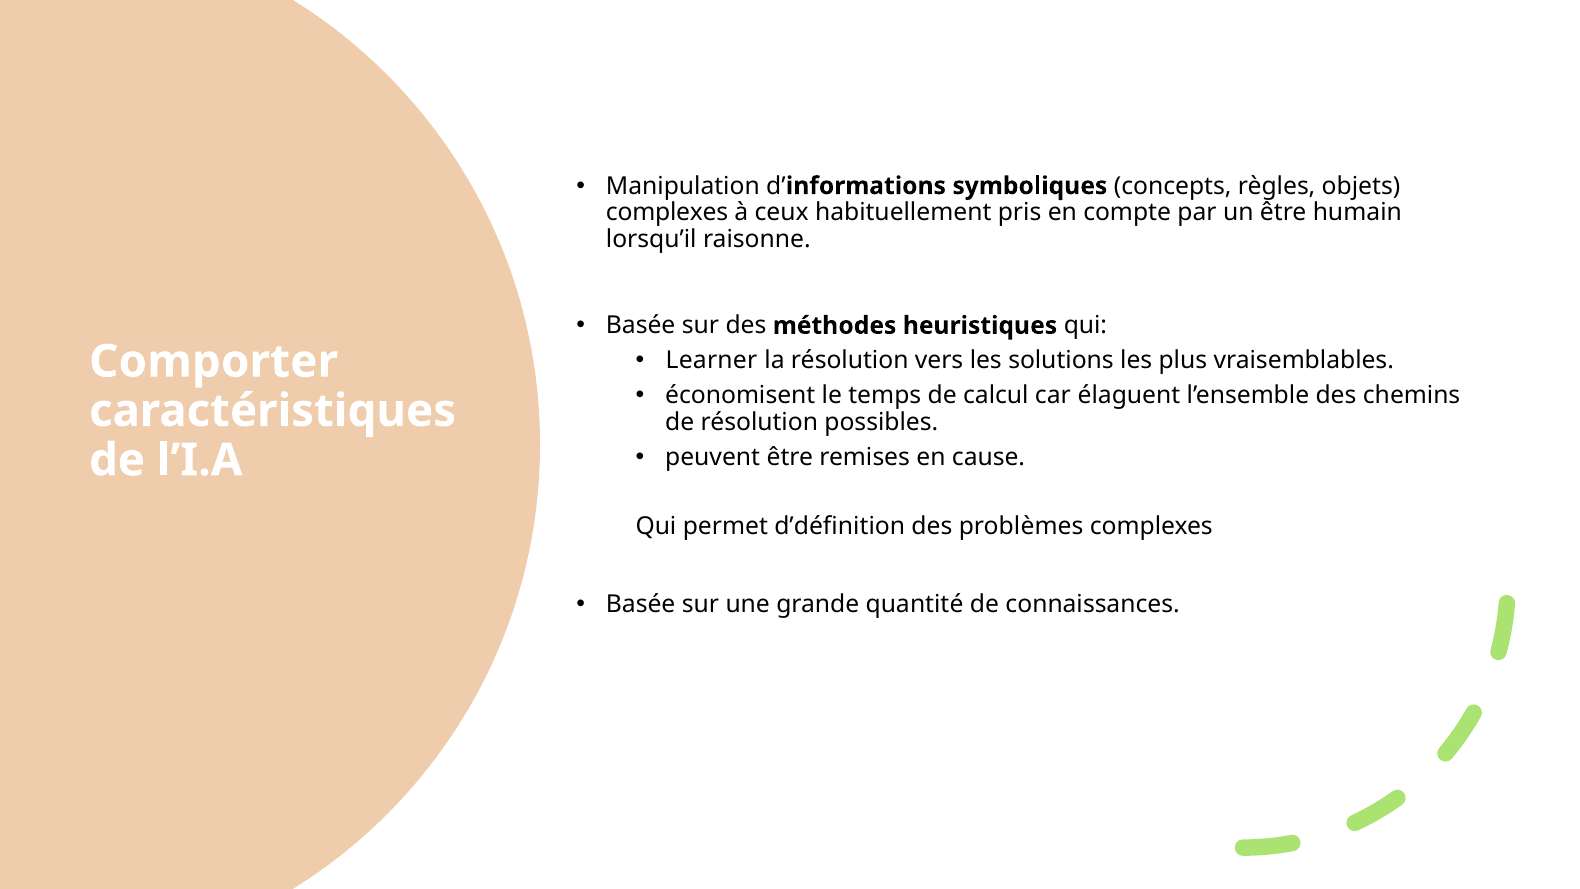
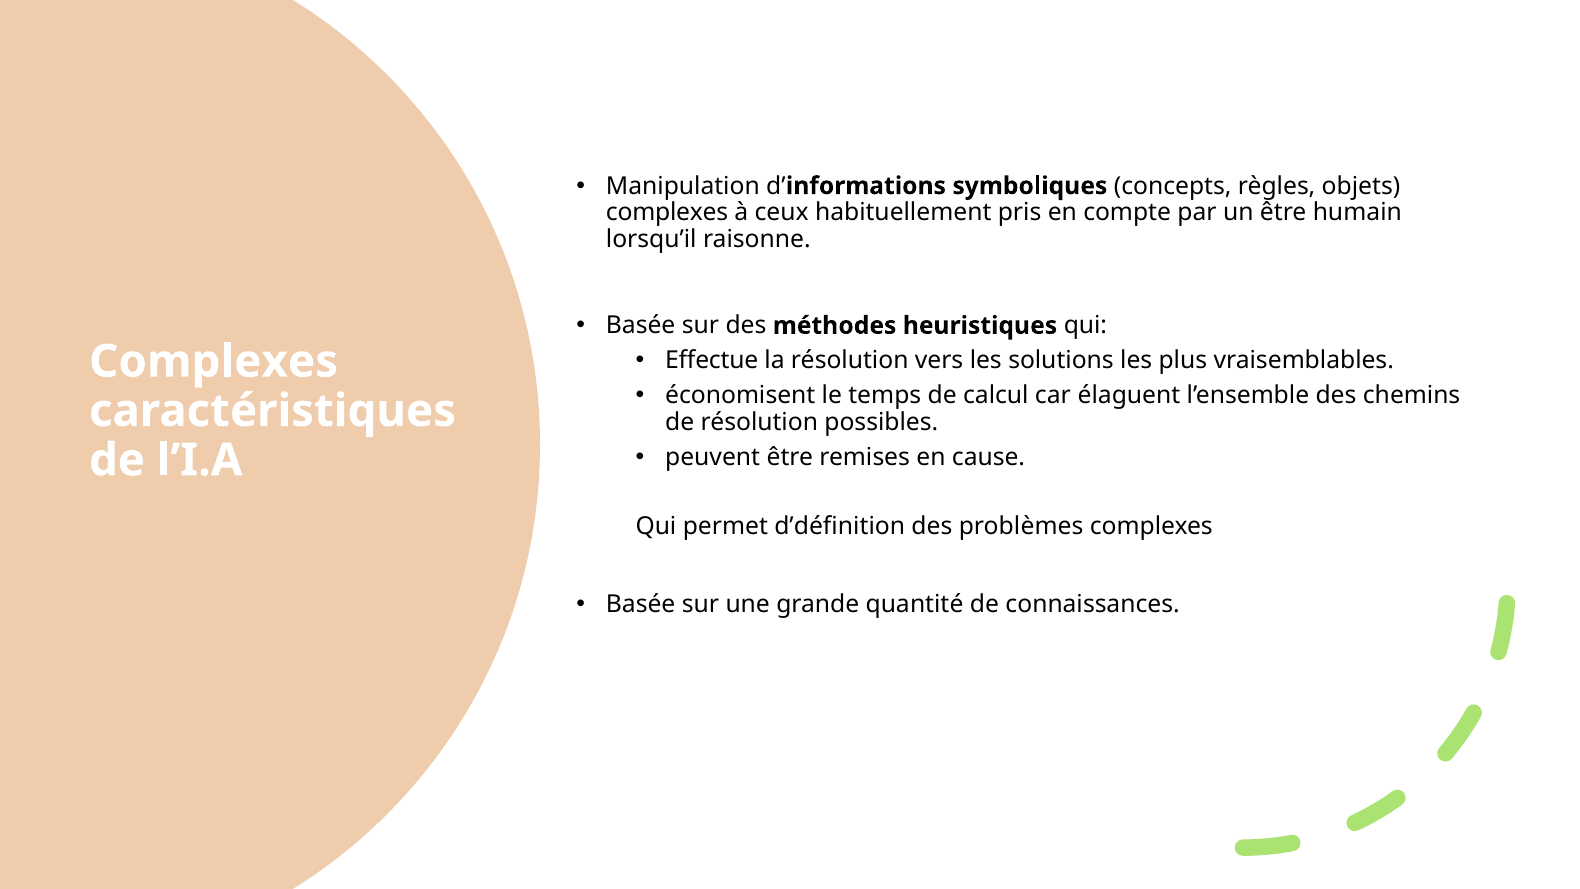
Learner: Learner -> Effectue
Comporter at (214, 361): Comporter -> Complexes
